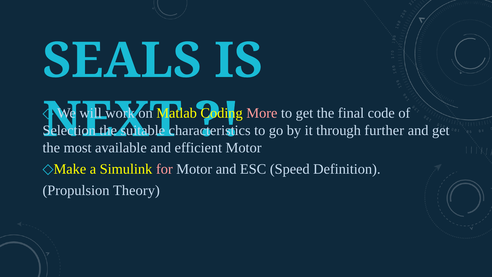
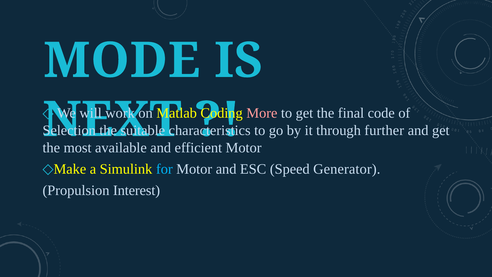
SEALS: SEALS -> MODE
for colour: pink -> light blue
Definition: Definition -> Generator
Theory: Theory -> Interest
